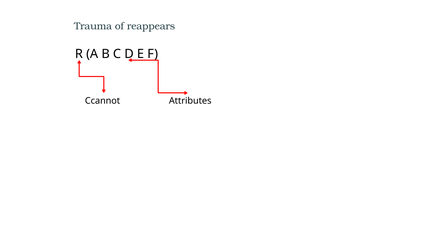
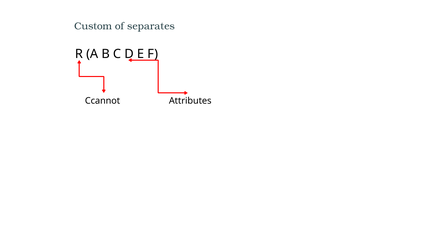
Trauma: Trauma -> Custom
reappears: reappears -> separates
